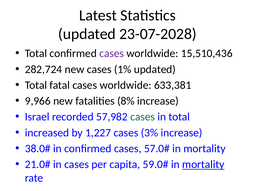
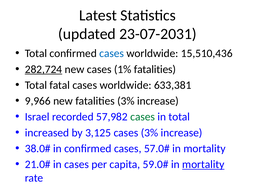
23-07-2028: 23-07-2028 -> 23-07-2031
cases at (112, 53) colour: purple -> blue
282,724 underline: none -> present
1% updated: updated -> fatalities
fatalities 8%: 8% -> 3%
1,227: 1,227 -> 3,125
